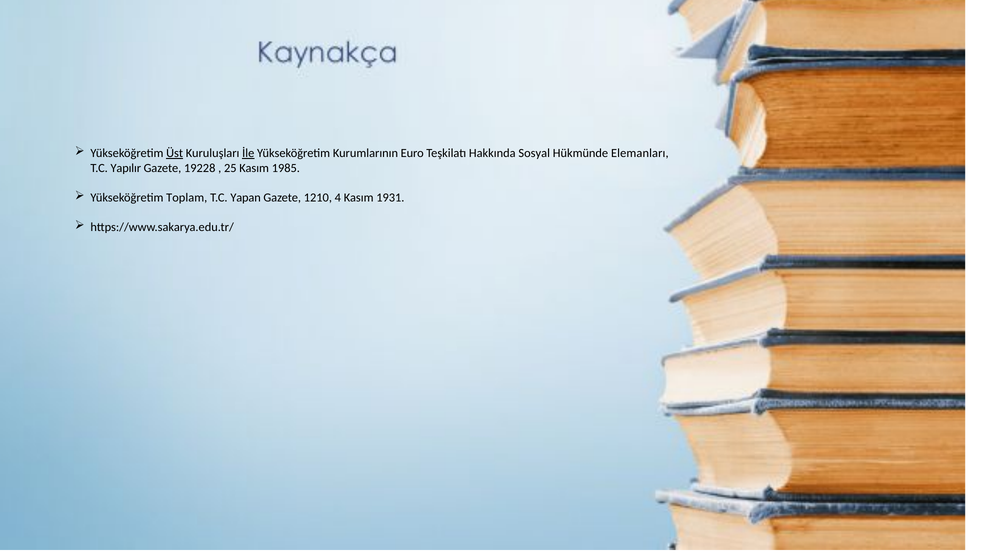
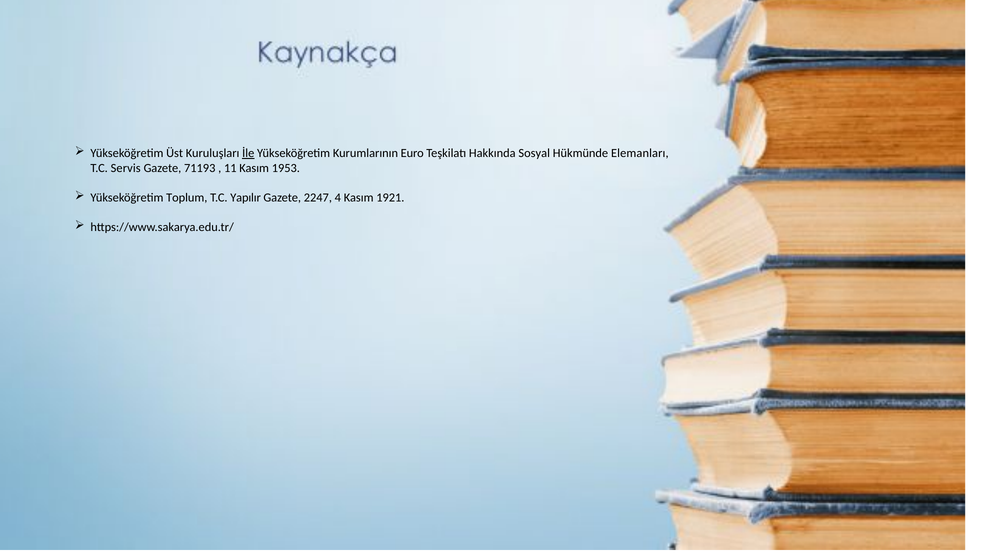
Üst underline: present -> none
Yapılır: Yapılır -> Servis
19228: 19228 -> 71193
25: 25 -> 11
1985: 1985 -> 1953
Toplam: Toplam -> Toplum
Yapan: Yapan -> Yapılır
1210: 1210 -> 2247
1931: 1931 -> 1921
